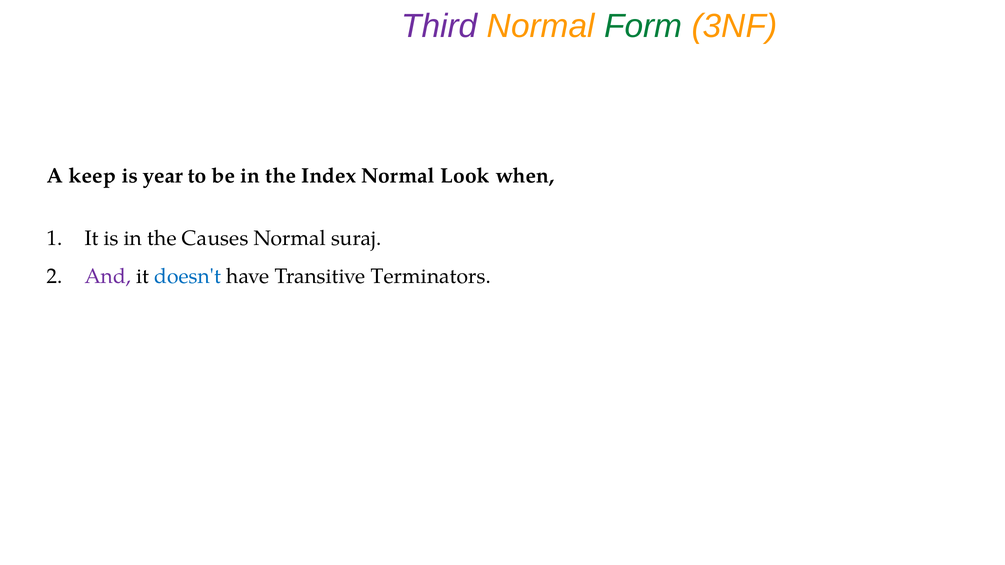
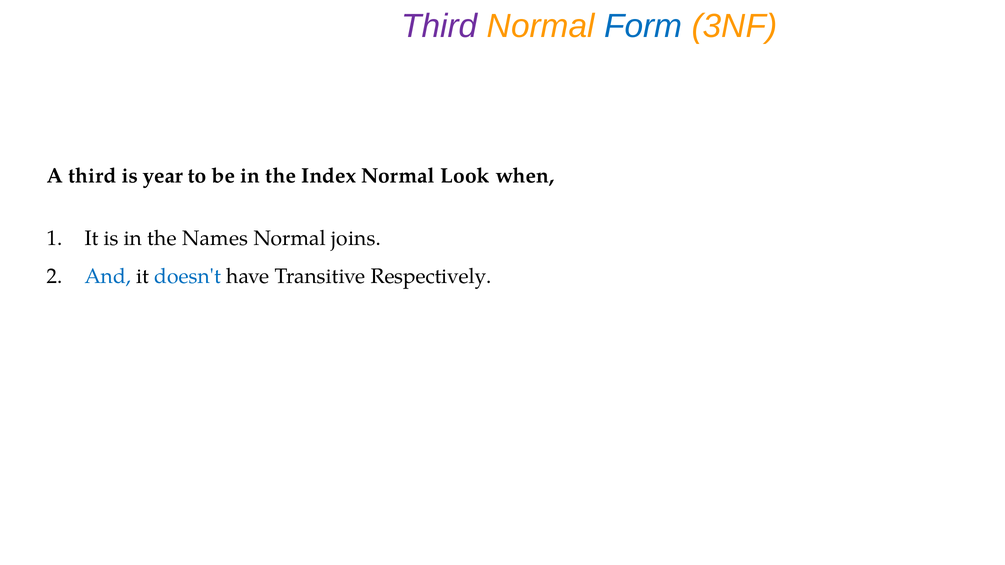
Form colour: green -> blue
A keep: keep -> third
Causes: Causes -> Names
suraj: suraj -> joins
And colour: purple -> blue
Terminators: Terminators -> Respectively
